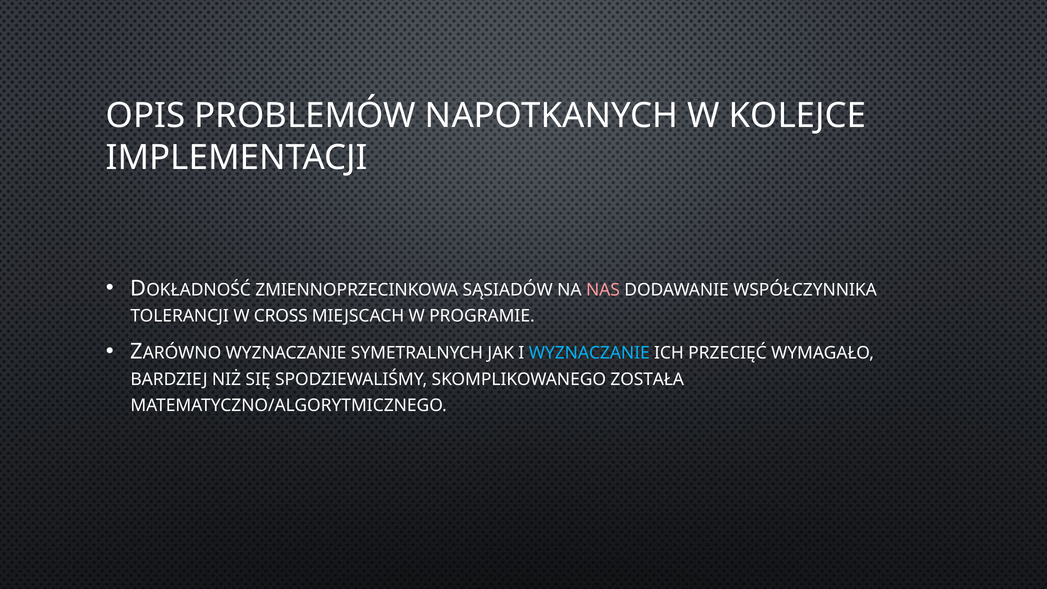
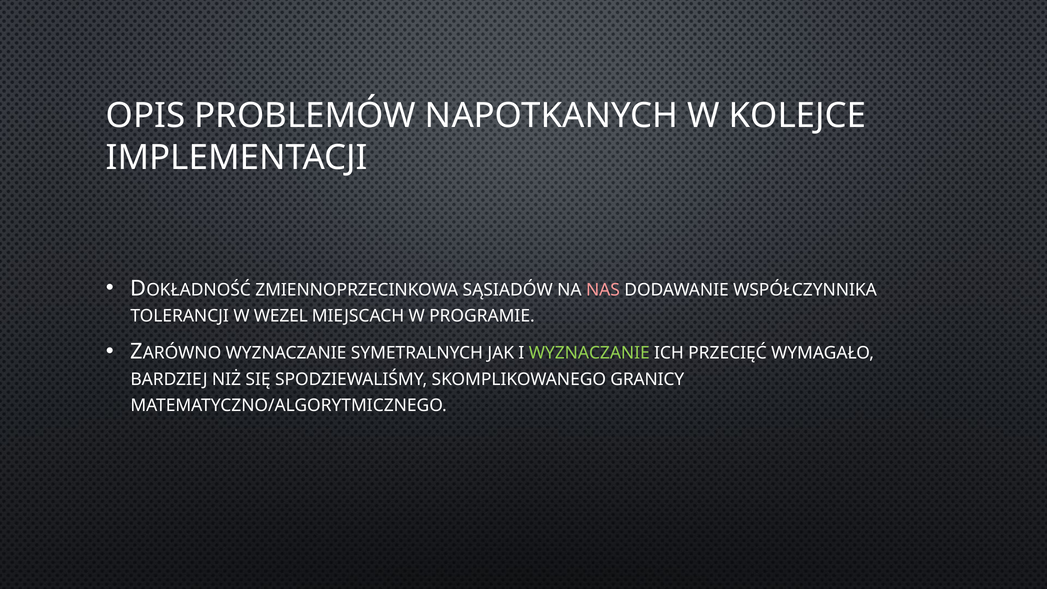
CROSS: CROSS -> WEZEL
WYZNACZANIE at (589, 353) colour: light blue -> light green
ZOSTAŁA: ZOSTAŁA -> GRANICY
